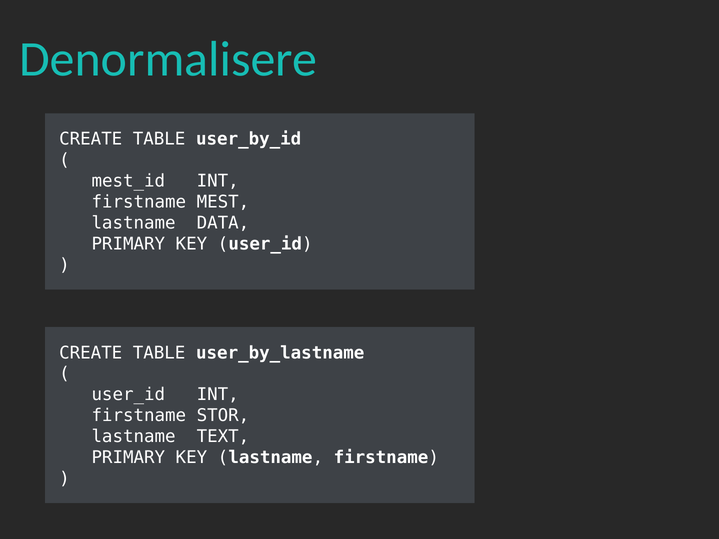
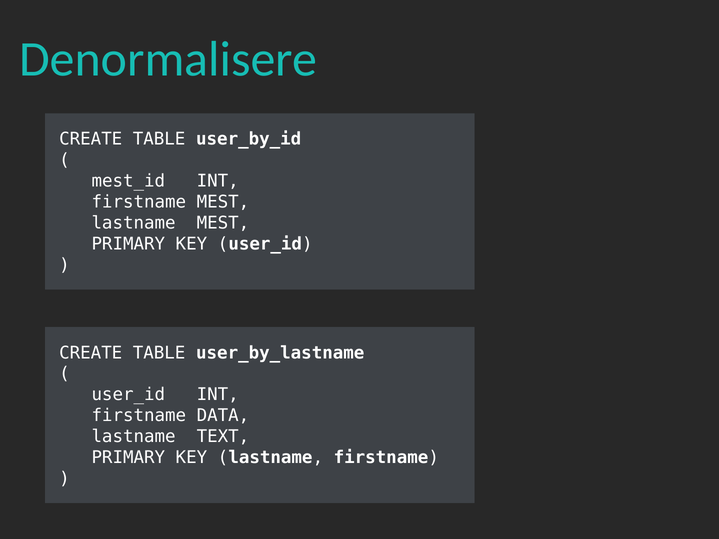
lastname DATA: DATA -> MEST
STOR: STOR -> DATA
